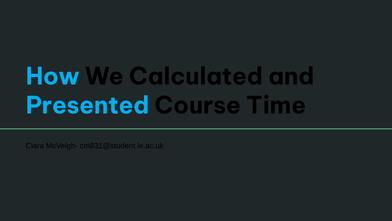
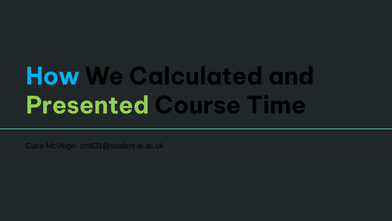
Presented colour: light blue -> light green
